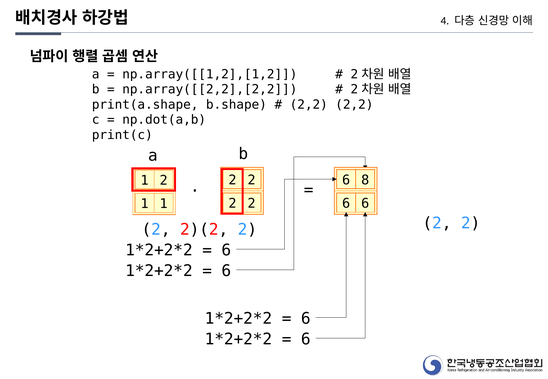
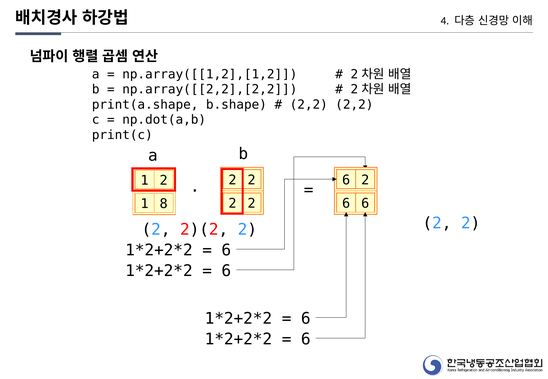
8 at (365, 180): 8 -> 2
1 1: 1 -> 8
